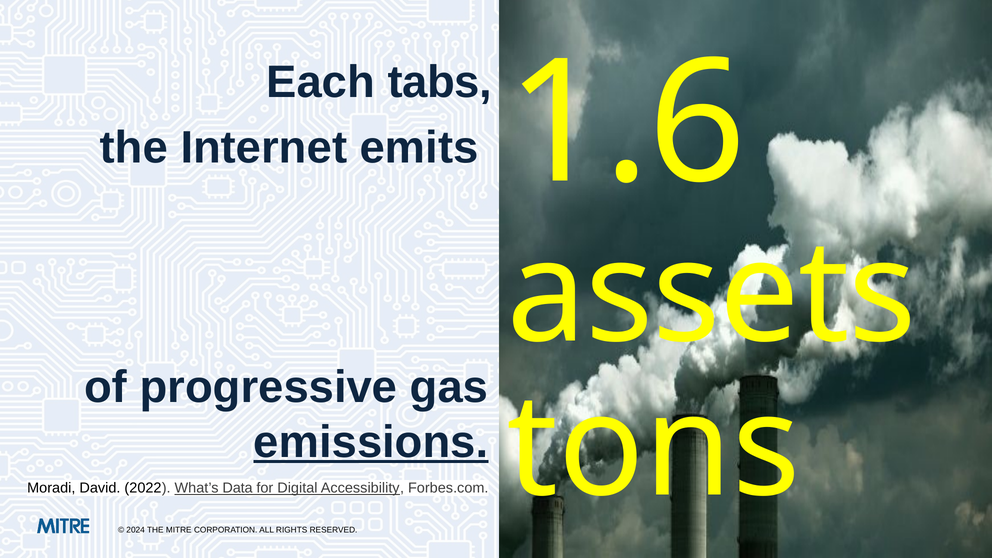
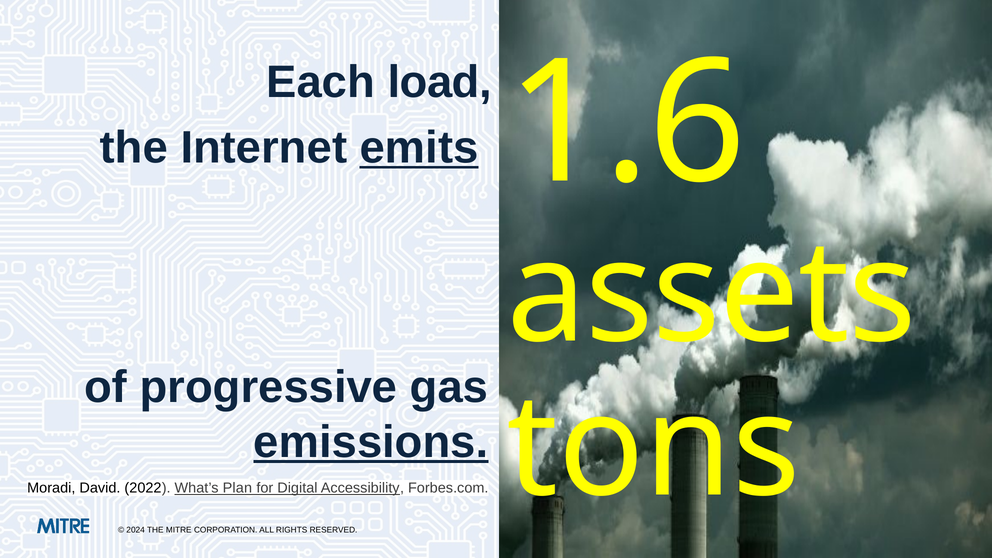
tabs: tabs -> load
emits underline: none -> present
Data: Data -> Plan
